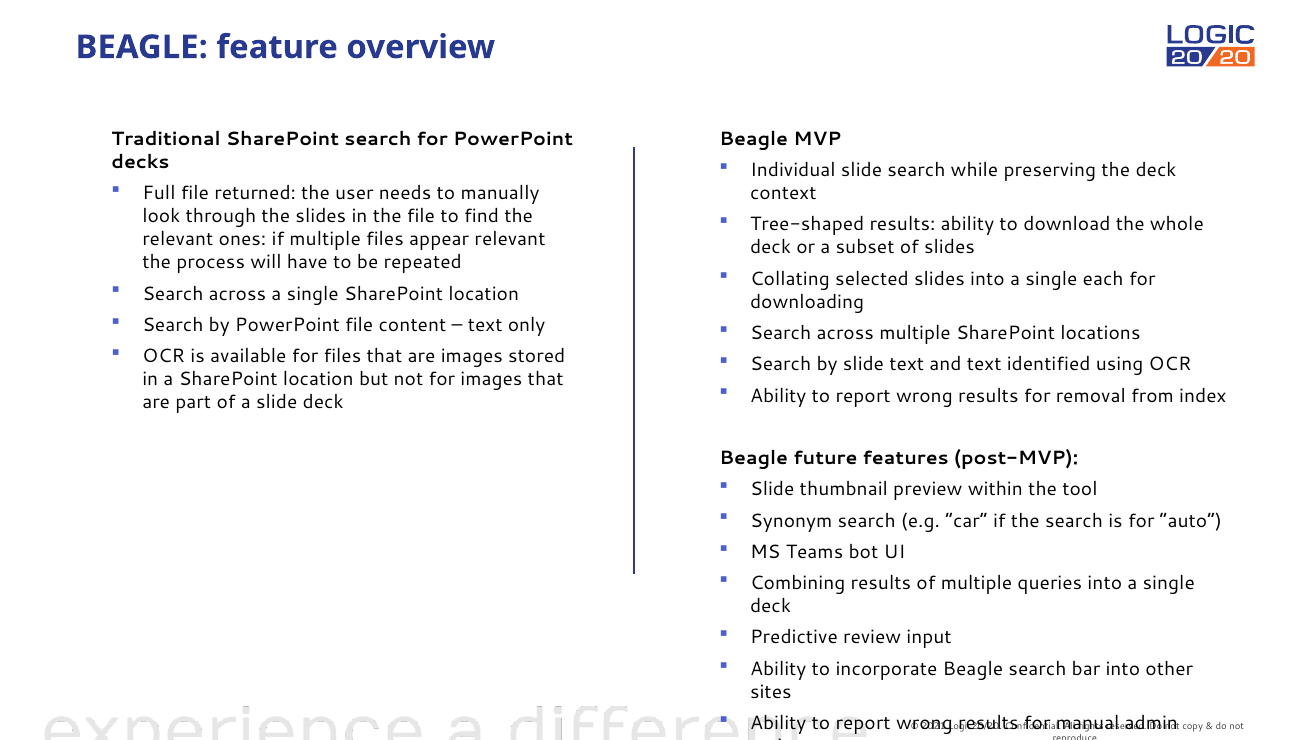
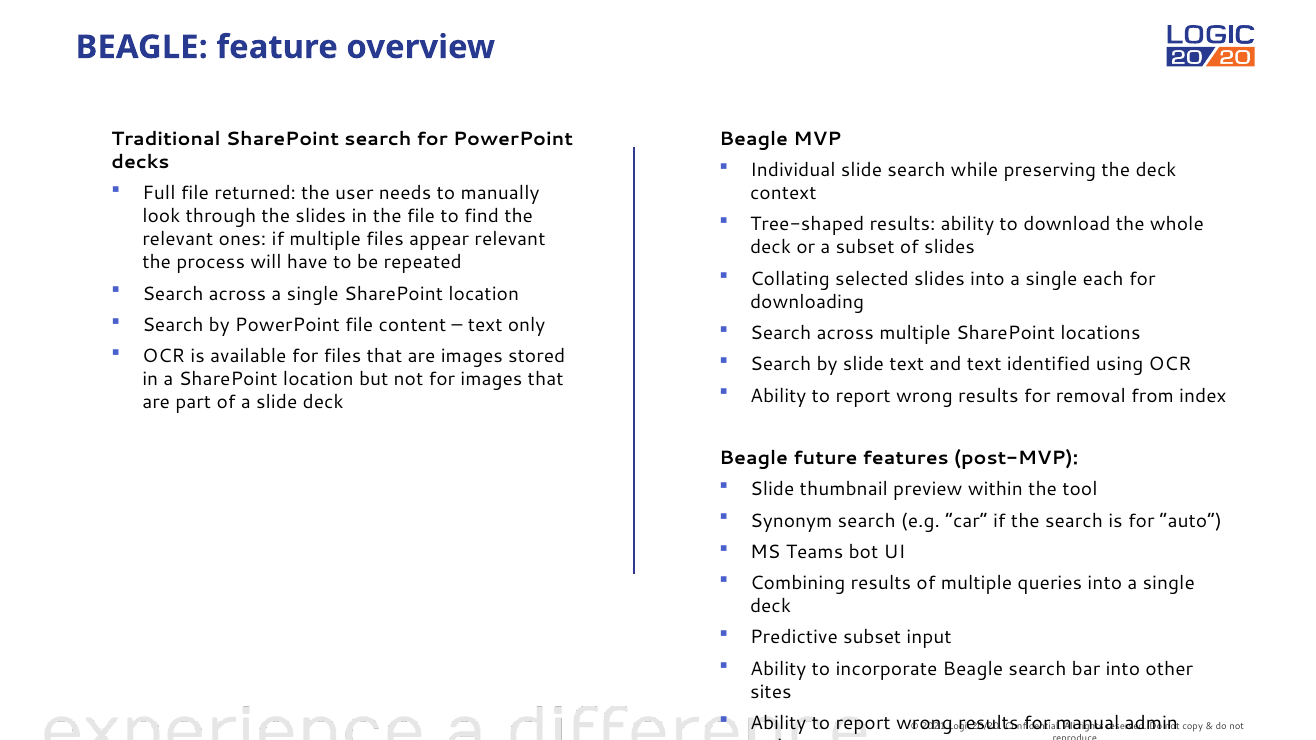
Predictive review: review -> subset
